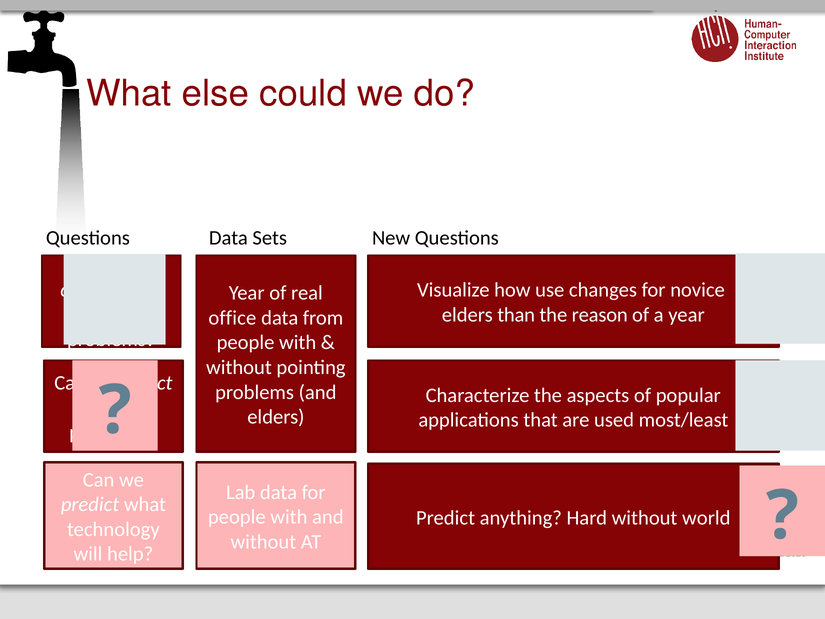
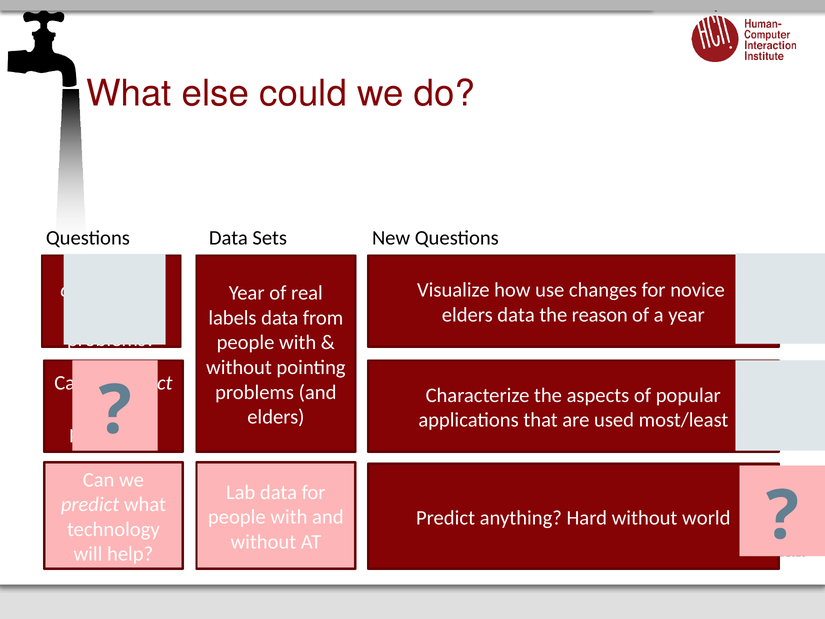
than at (516, 315): than -> data
office: office -> labels
